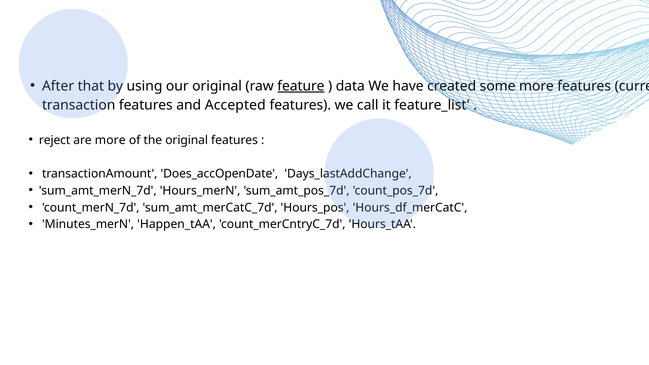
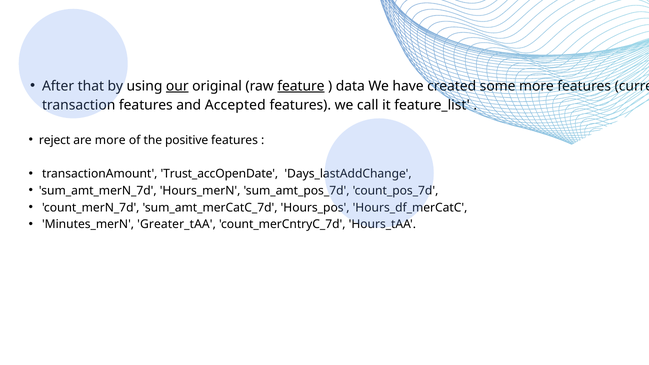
our underline: none -> present
the original: original -> positive
Does_accOpenDate: Does_accOpenDate -> Trust_accOpenDate
Happen_tAA: Happen_tAA -> Greater_tAA
